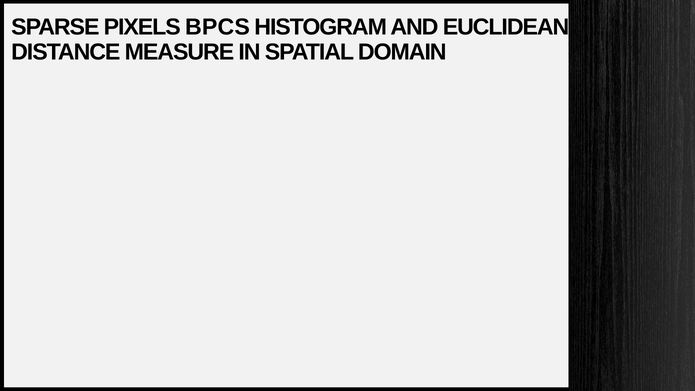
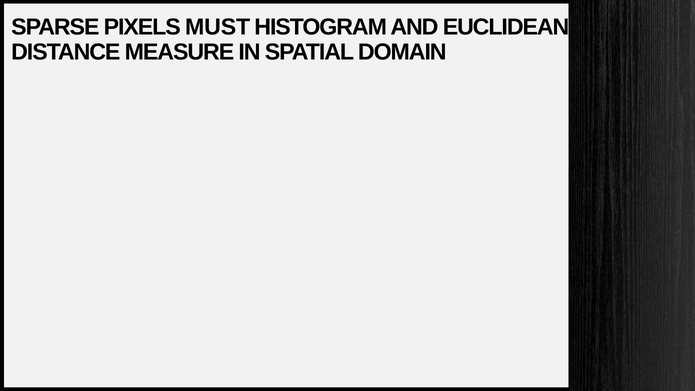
BPCS: BPCS -> MUST
